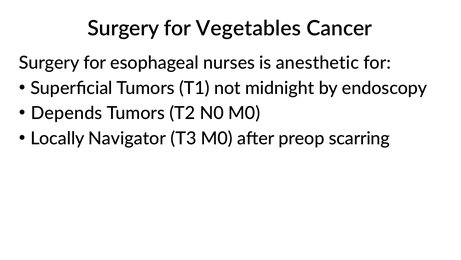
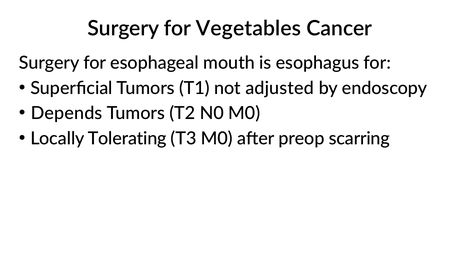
nurses: nurses -> mouth
anesthetic: anesthetic -> esophagus
midnight: midnight -> adjusted
Navigator: Navigator -> Tolerating
